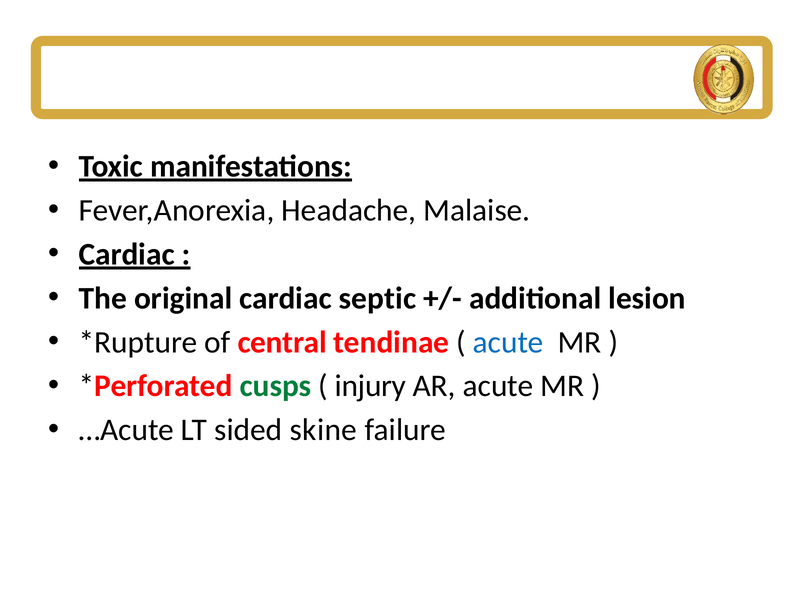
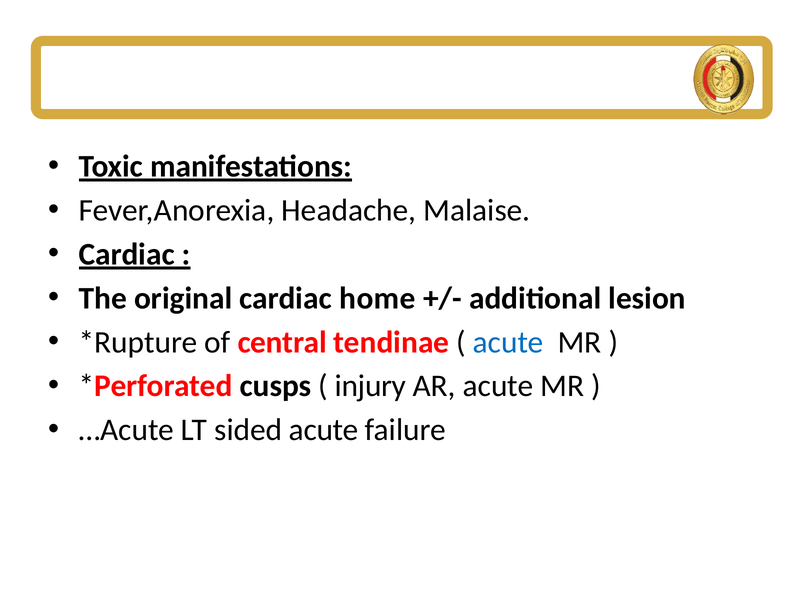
septic: septic -> home
cusps colour: green -> black
sided skine: skine -> acute
